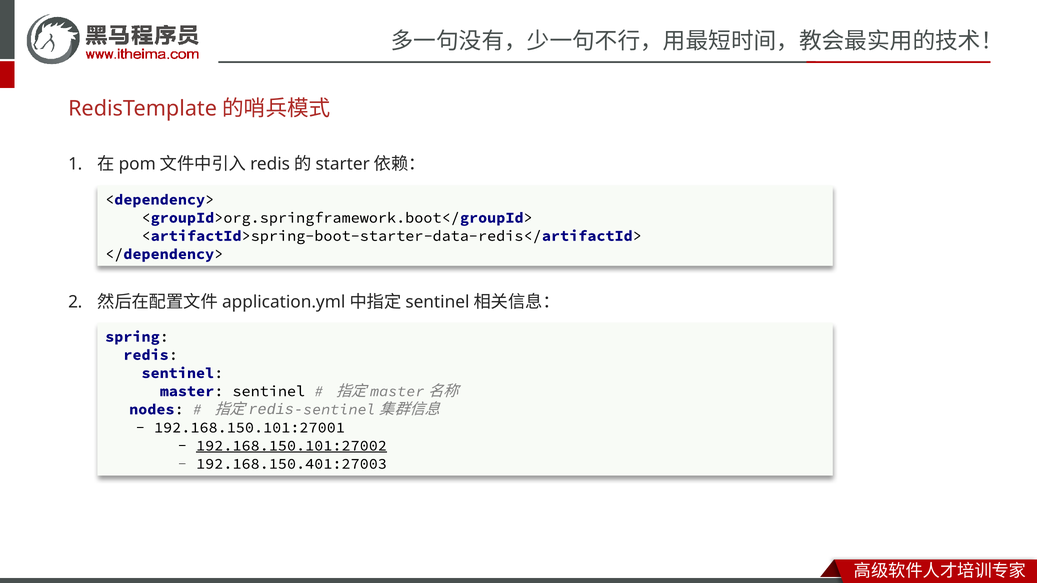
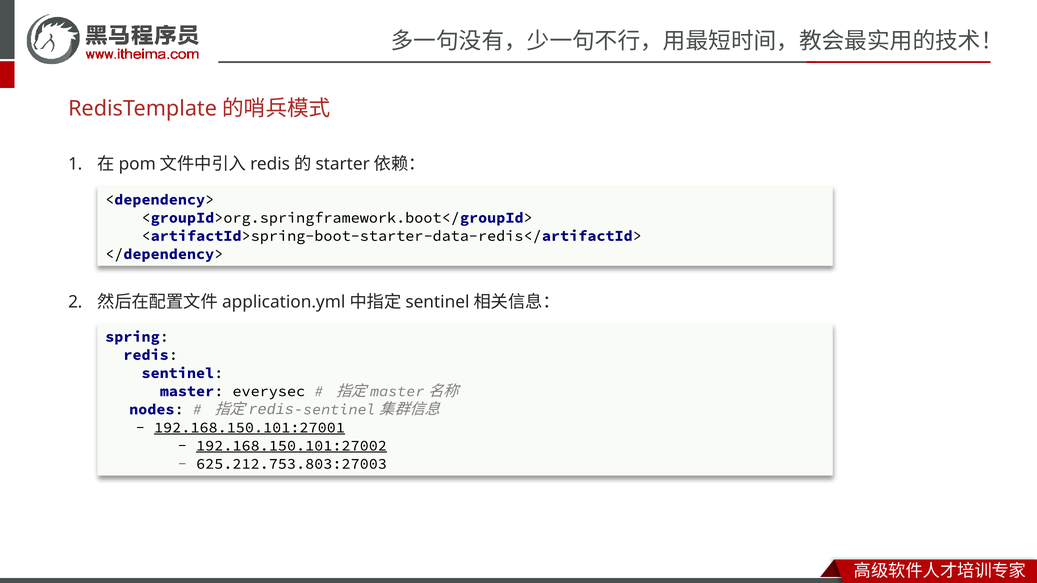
master sentinel: sentinel -> everysec
192.168.150.101:27001 underline: none -> present
192.168.150.401:27003: 192.168.150.401:27003 -> 625.212.753.803:27003
